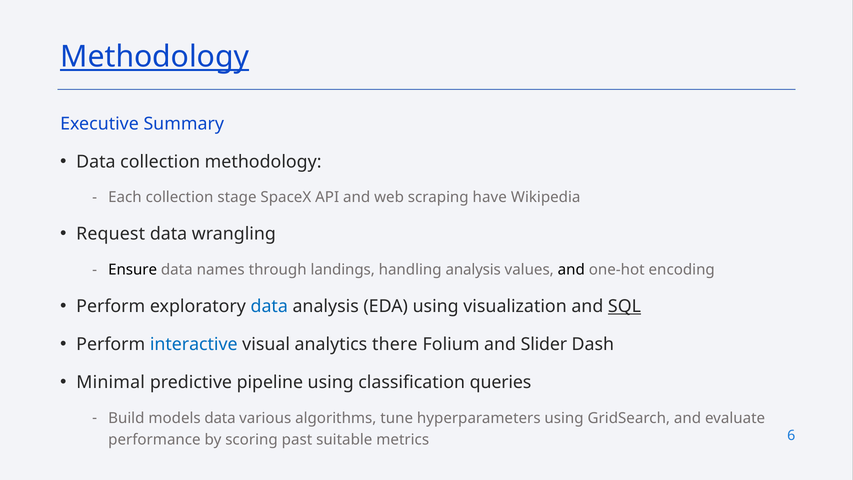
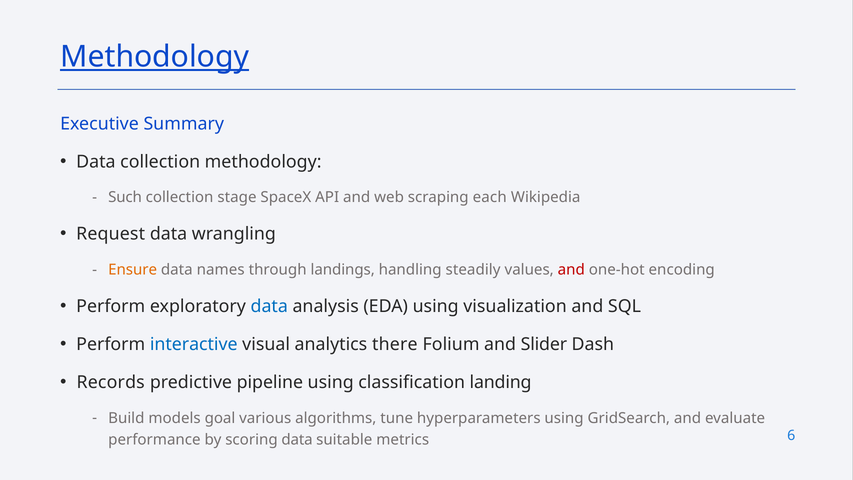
Each: Each -> Such
have: have -> each
Ensure colour: black -> orange
handling analysis: analysis -> steadily
and at (571, 270) colour: black -> red
SQL underline: present -> none
Minimal: Minimal -> Records
queries: queries -> landing
models data: data -> goal
scoring past: past -> data
